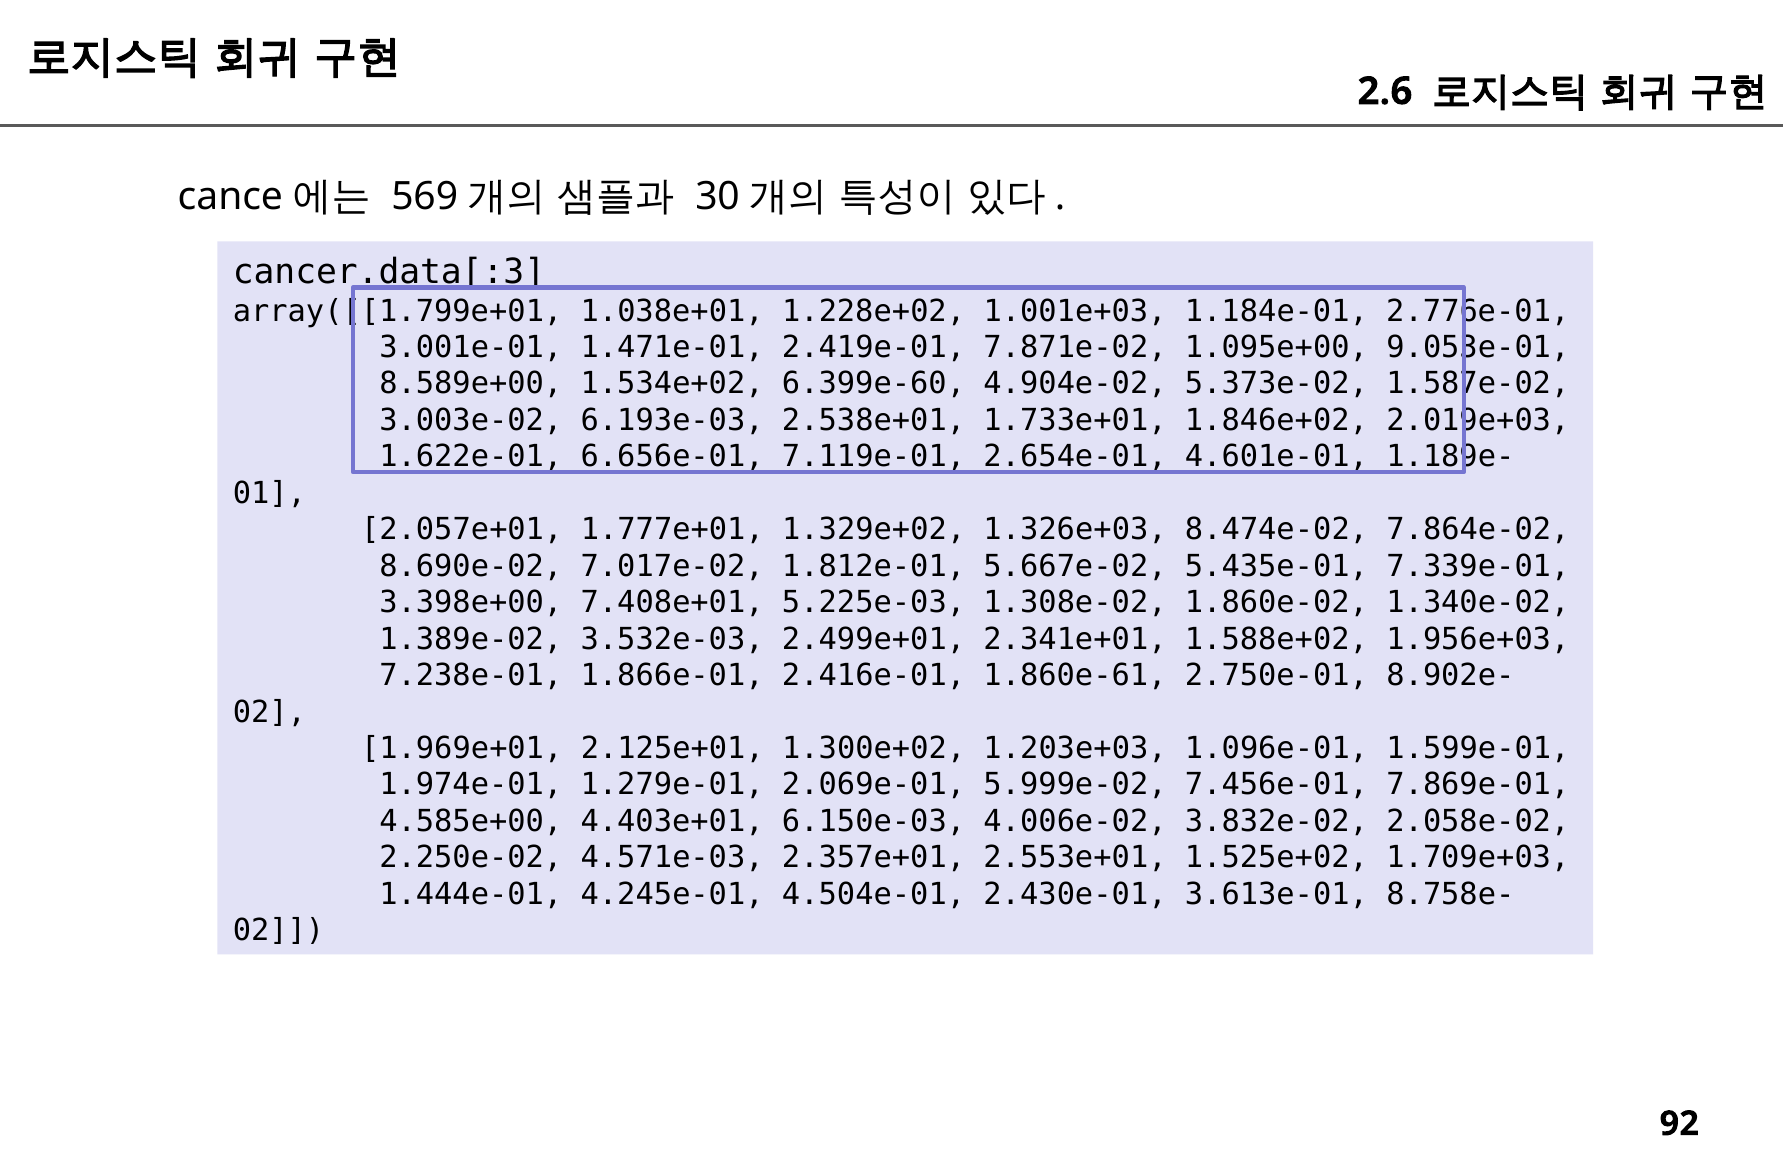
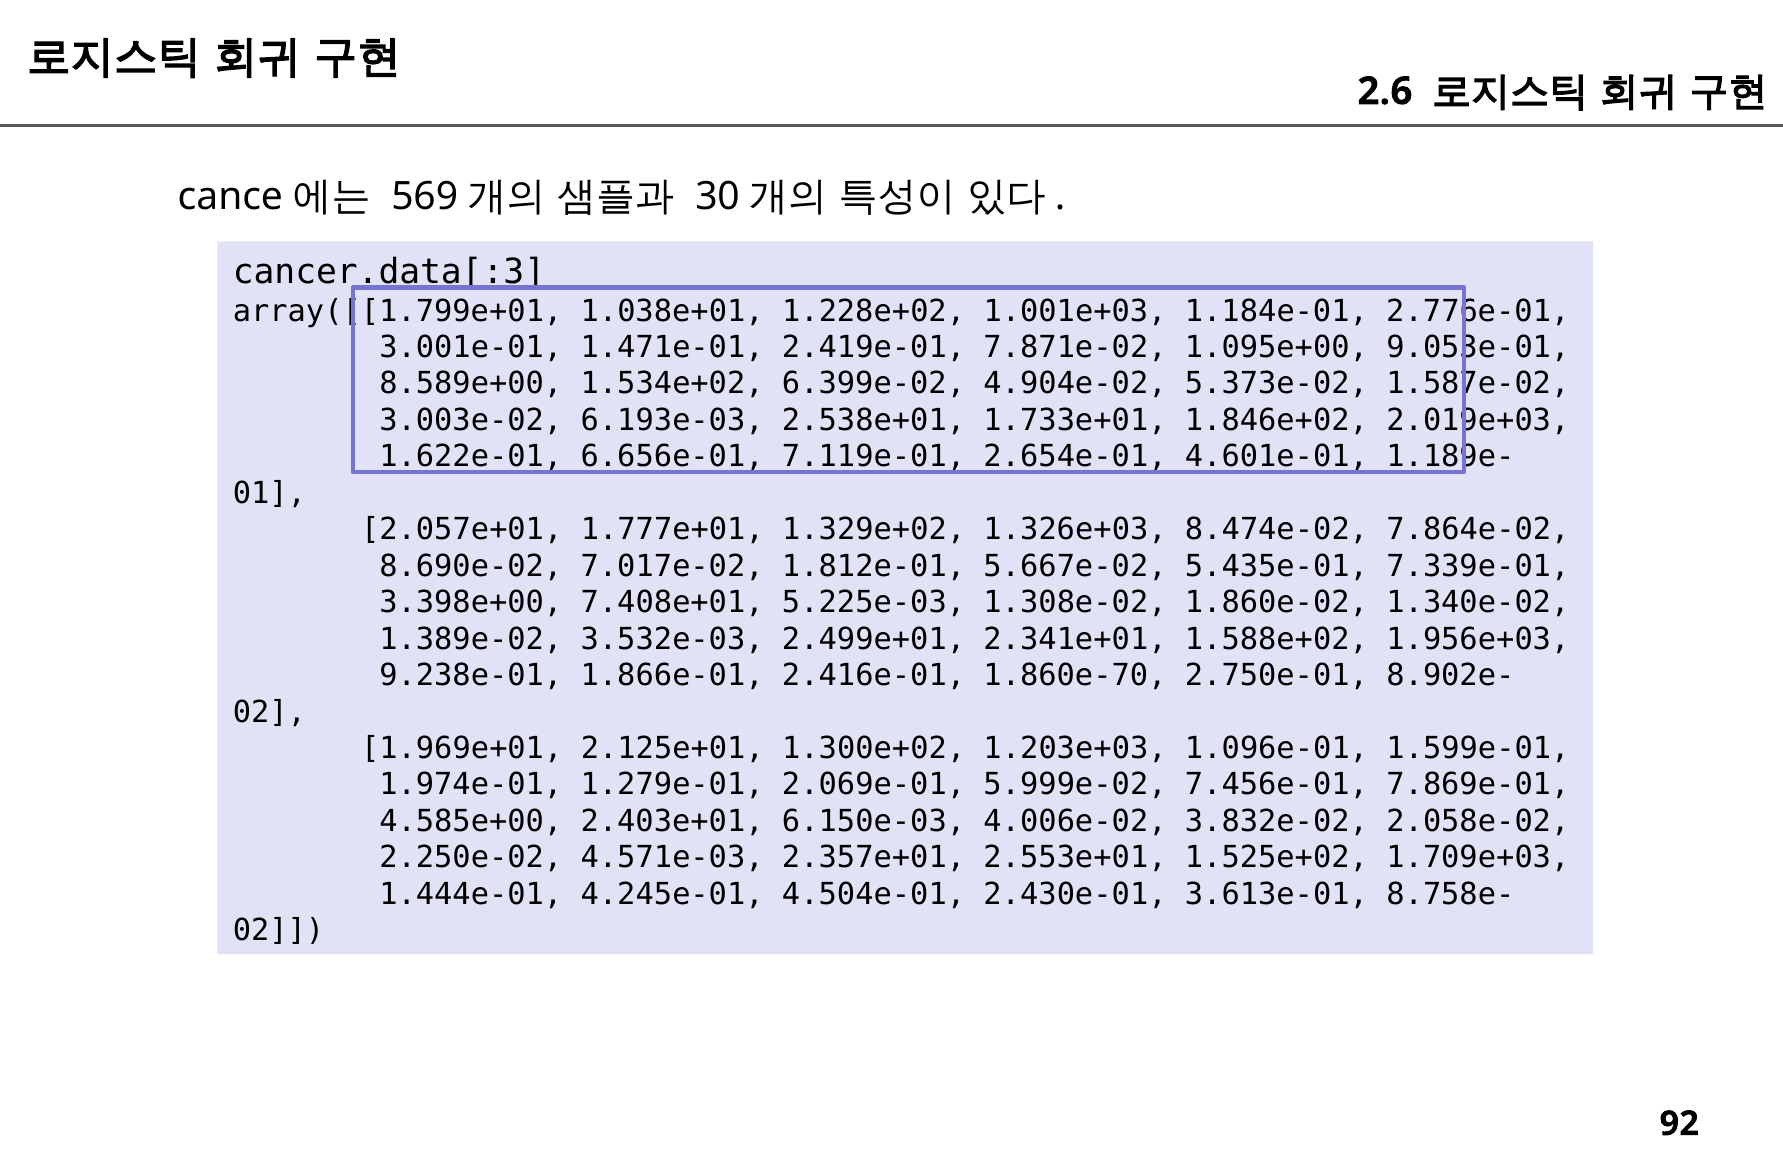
6.399e-60: 6.399e-60 -> 6.399e-02
7.238e-01: 7.238e-01 -> 9.238e-01
1.860e-61: 1.860e-61 -> 1.860e-70
4.403e+01: 4.403e+01 -> 2.403e+01
